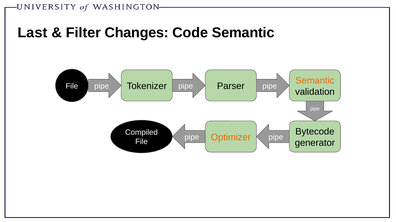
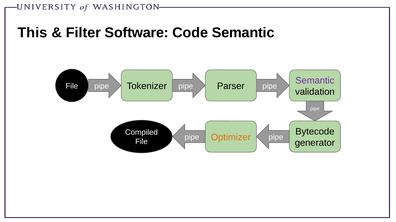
Last: Last -> This
Changes: Changes -> Software
Semantic at (315, 81) colour: orange -> purple
